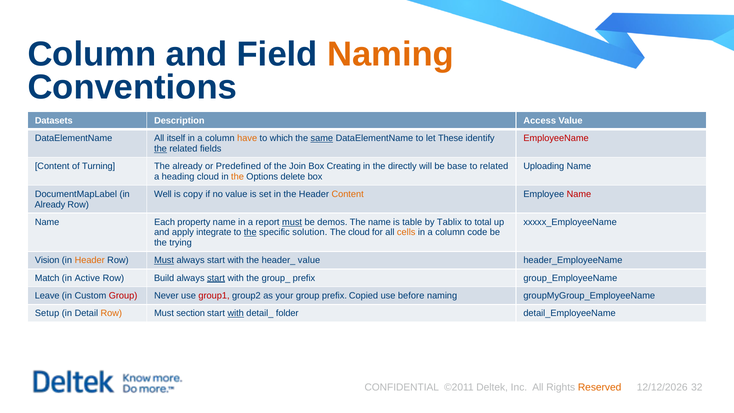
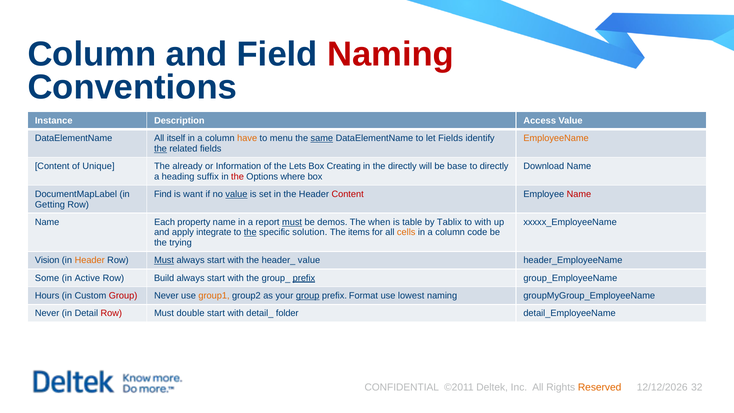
Naming at (391, 54) colour: orange -> red
Datasets: Datasets -> Instance
which: which -> menu
let These: These -> Fields
EmployeeName colour: red -> orange
Turning: Turning -> Unique
Predefined: Predefined -> Information
Join: Join -> Lets
to related: related -> directly
Uploading: Uploading -> Download
heading cloud: cloud -> suffix
the at (237, 176) colour: orange -> red
delete: delete -> where
Well: Well -> Find
copy: copy -> want
value at (236, 194) underline: none -> present
Content at (348, 194) colour: orange -> red
Already at (50, 204): Already -> Getting
The name: name -> when
to total: total -> with
The cloud: cloud -> items
Match: Match -> Some
start at (216, 278) underline: present -> none
prefix at (304, 278) underline: none -> present
Leave: Leave -> Hours
group1 colour: red -> orange
group at (308, 296) underline: none -> present
Copied: Copied -> Format
before: before -> lowest
Setup at (47, 313): Setup -> Never
Row at (111, 313) colour: orange -> red
section: section -> double
with at (236, 313) underline: present -> none
